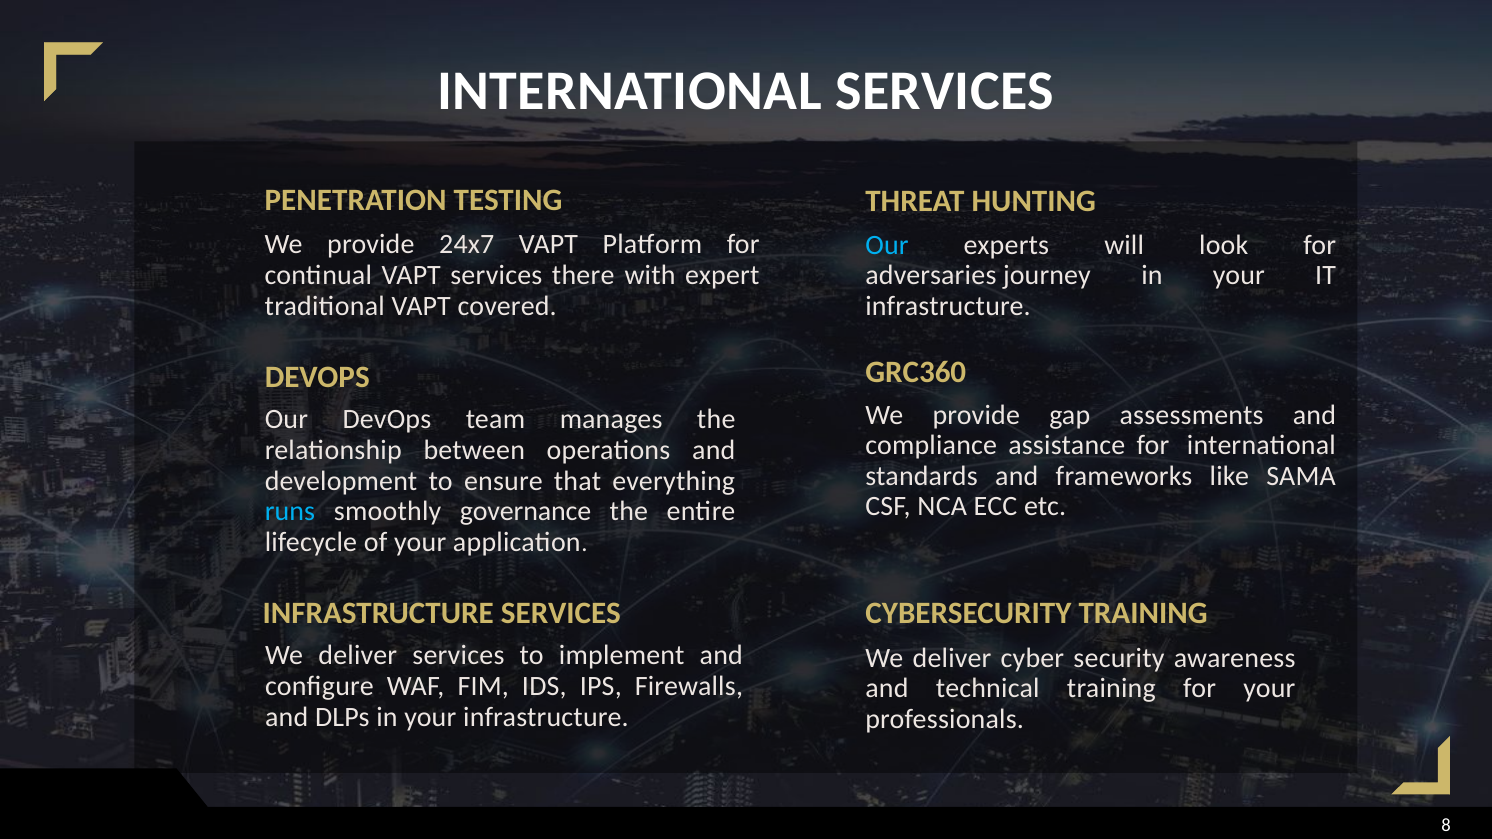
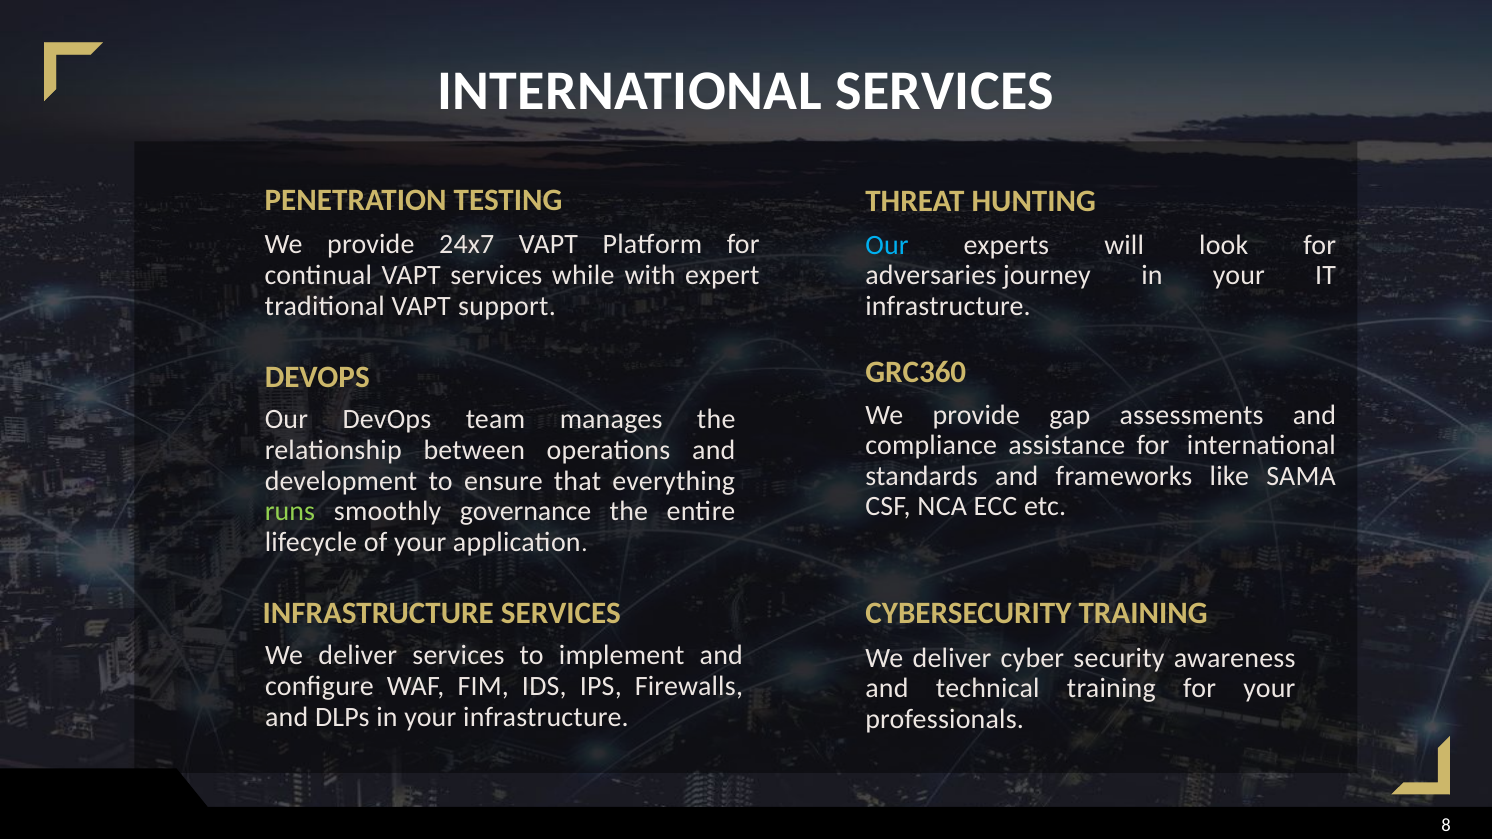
there: there -> while
covered: covered -> support
runs colour: light blue -> light green
